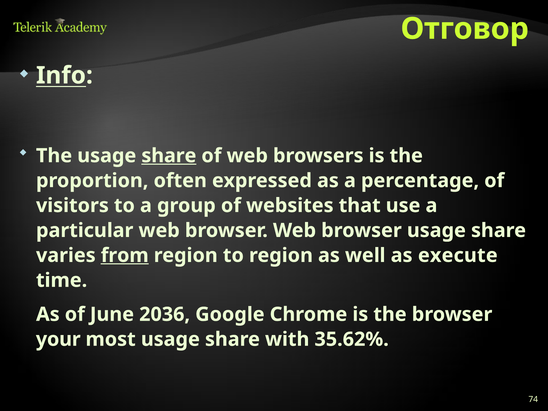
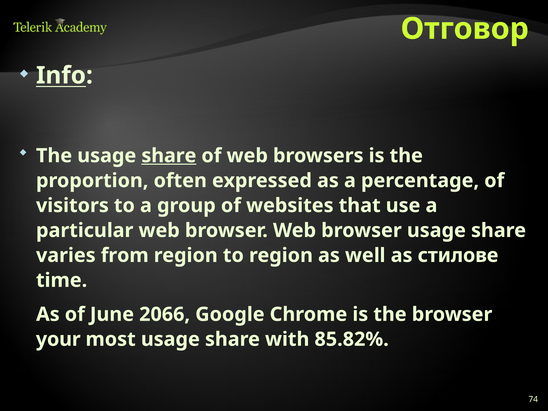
from underline: present -> none
execute: execute -> стилове
2036: 2036 -> 2066
35.62%: 35.62% -> 85.82%
